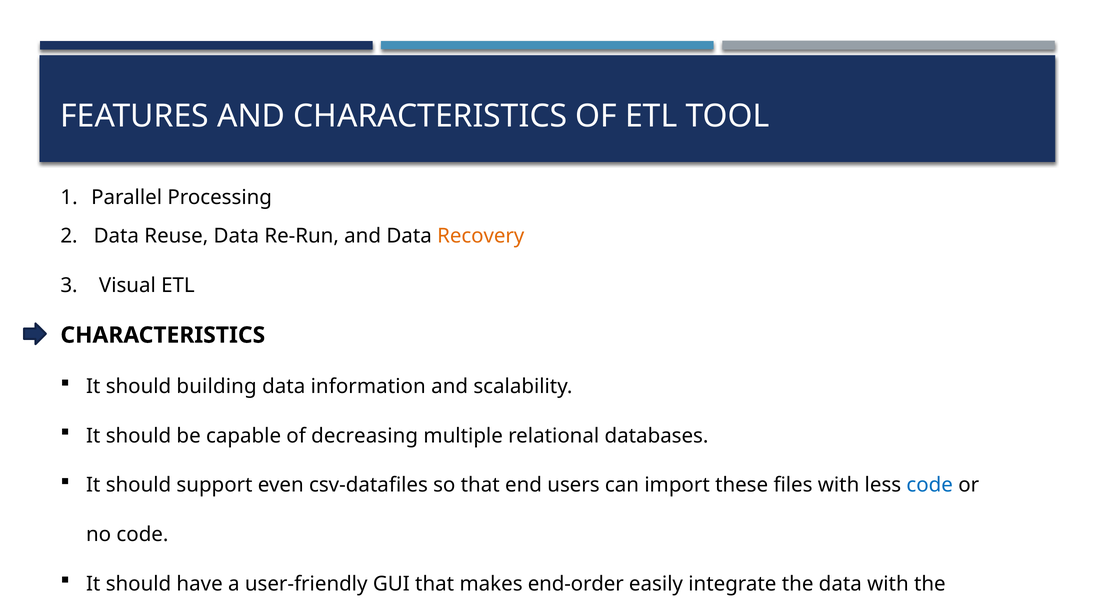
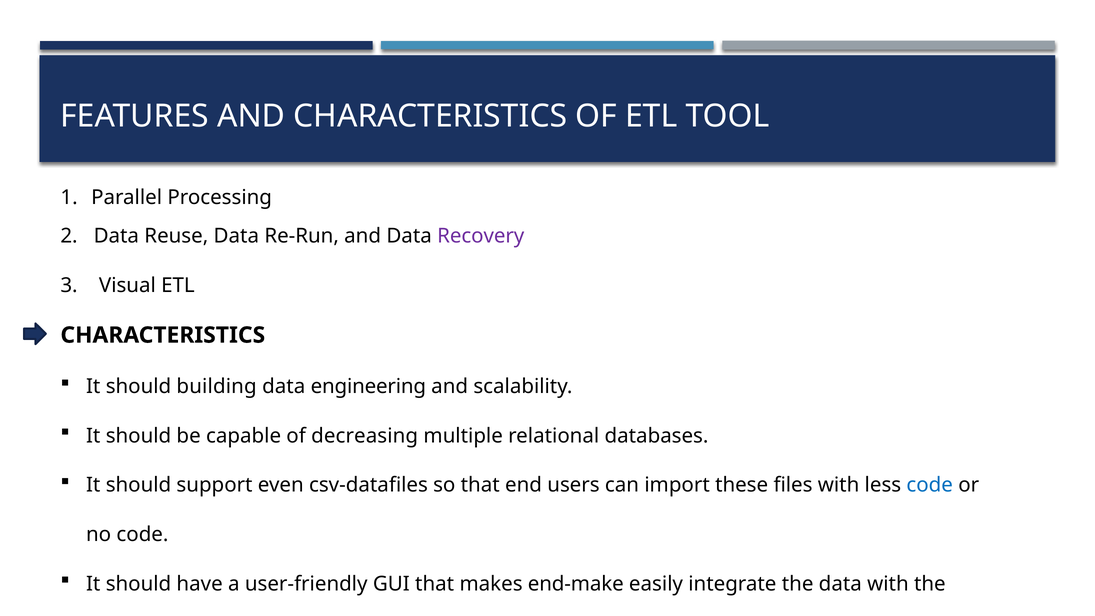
Recovery colour: orange -> purple
information: information -> engineering
end-order: end-order -> end-make
